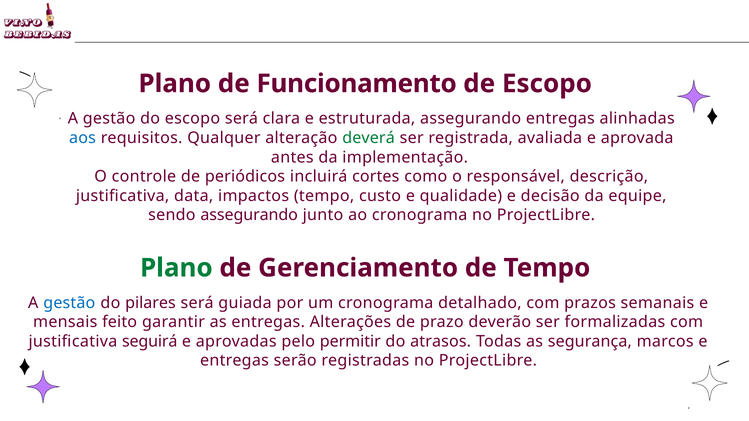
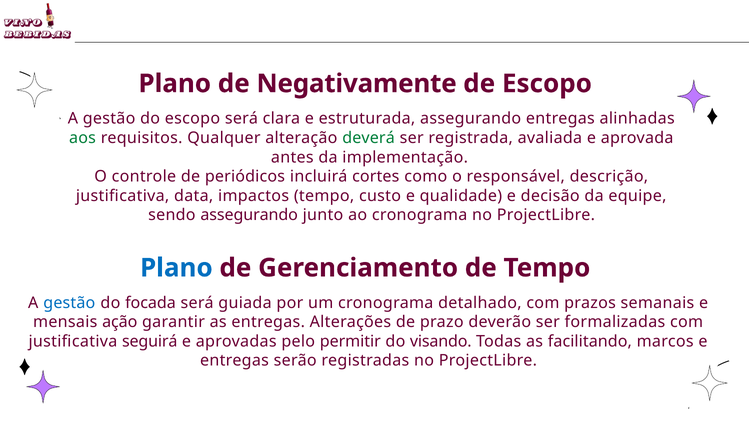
Funcionamento: Funcionamento -> Negativamente
aos colour: blue -> green
Plano at (176, 268) colour: green -> blue
pilares: pilares -> focada
feito: feito -> ação
atrasos: atrasos -> visando
segurança: segurança -> facilitando
